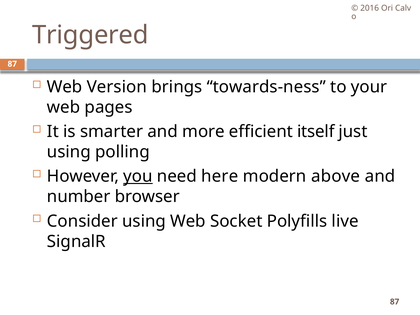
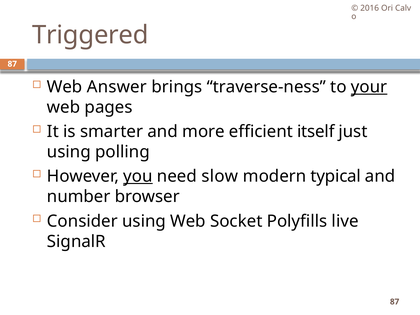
Version: Version -> Answer
towards-ness: towards-ness -> traverse-ness
your underline: none -> present
here: here -> slow
above: above -> typical
